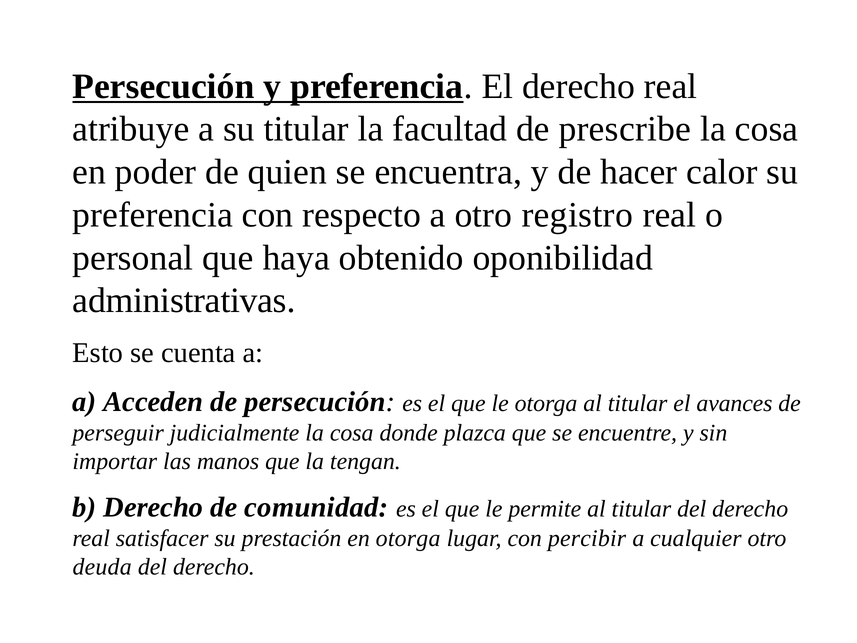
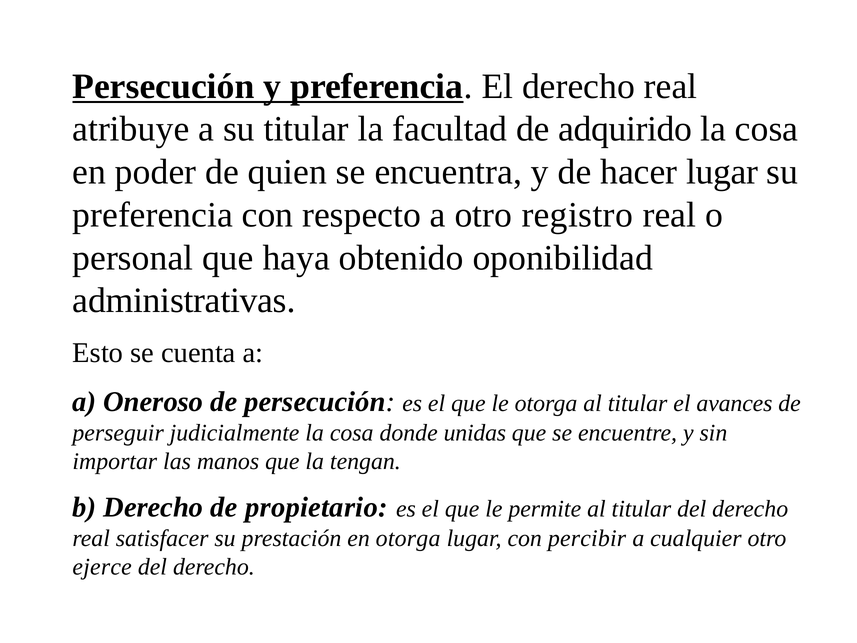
prescribe: prescribe -> adquirido
hacer calor: calor -> lugar
Acceden: Acceden -> Oneroso
plazca: plazca -> unidas
comunidad: comunidad -> propietario
deuda: deuda -> ejerce
